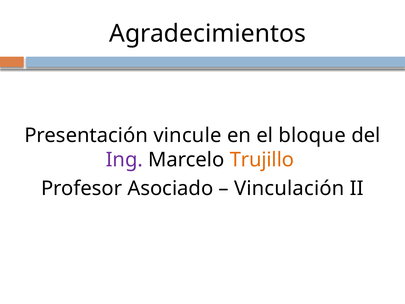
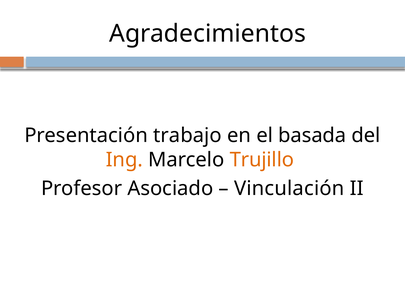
vincule: vincule -> trabajo
bloque: bloque -> basada
Ing colour: purple -> orange
